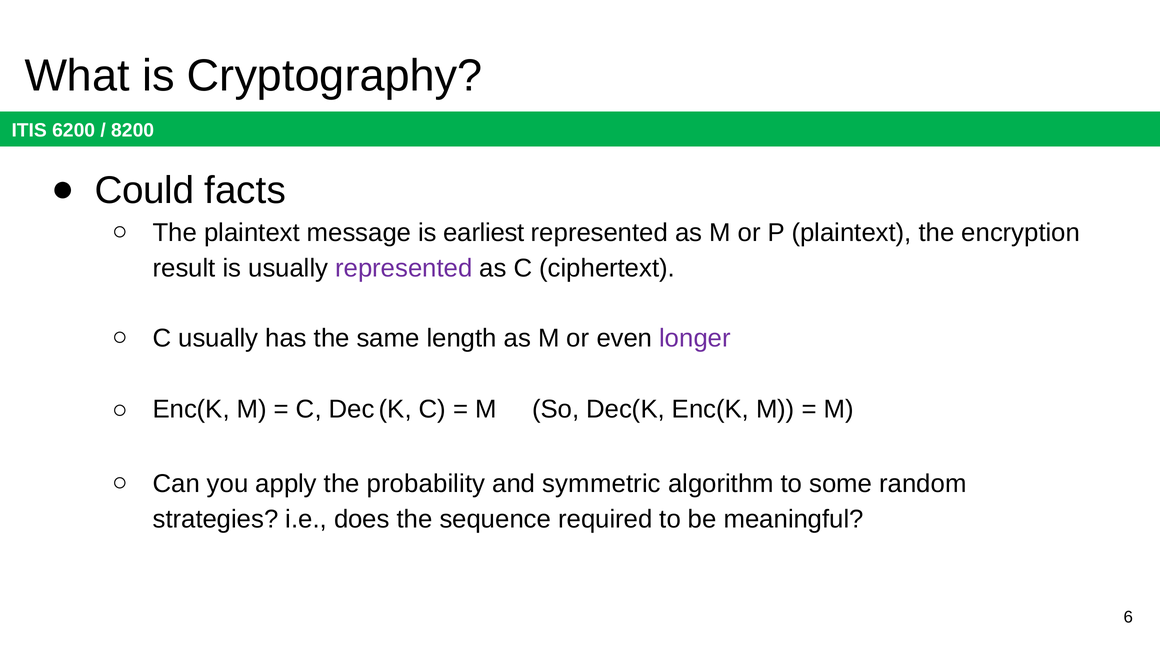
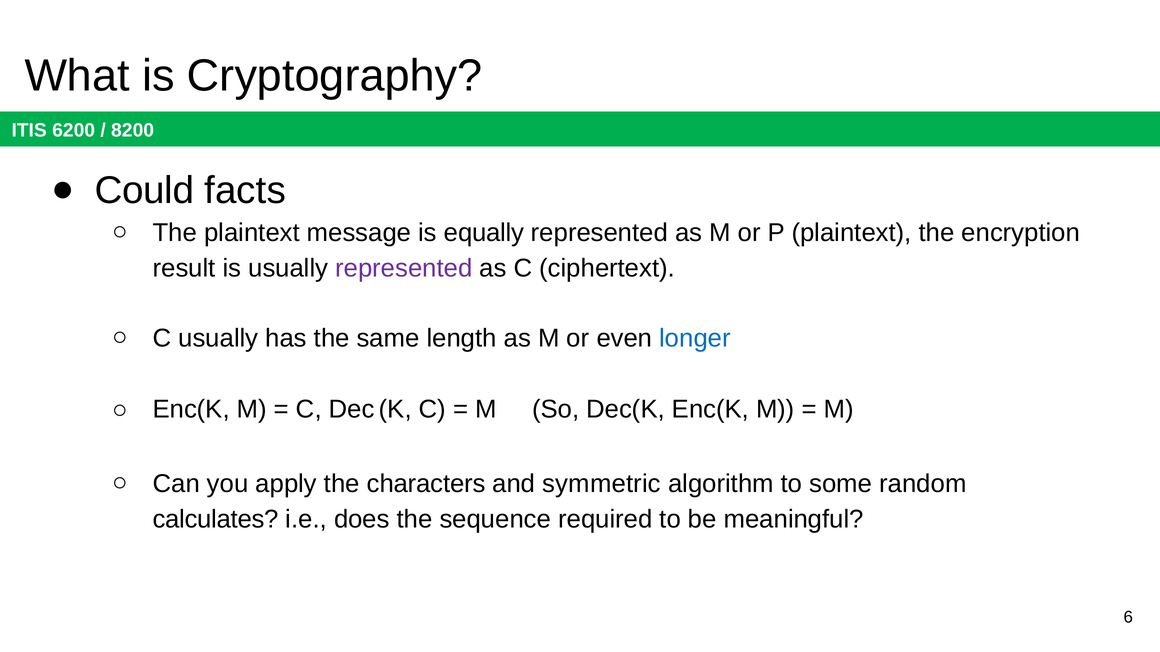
earliest: earliest -> equally
longer colour: purple -> blue
probability: probability -> characters
strategies: strategies -> calculates
